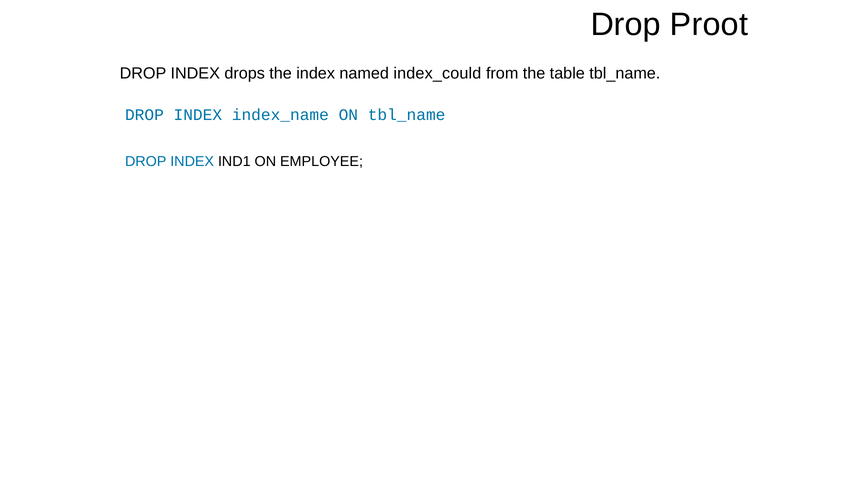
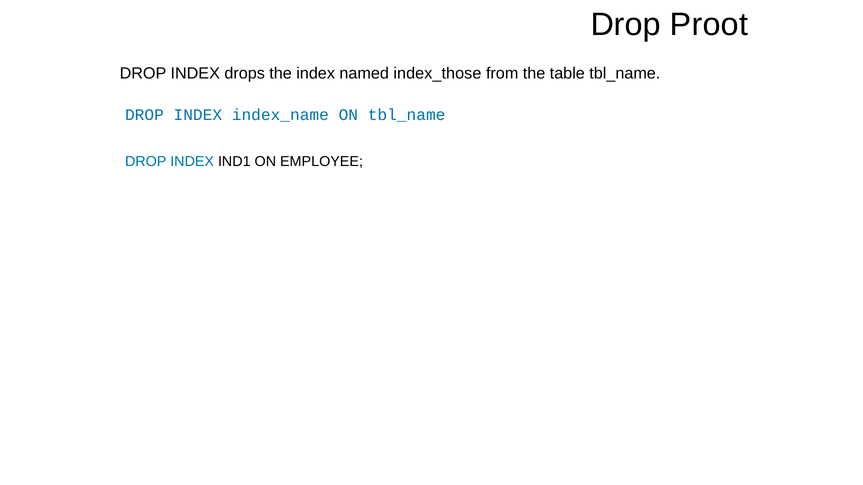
index_could: index_could -> index_those
